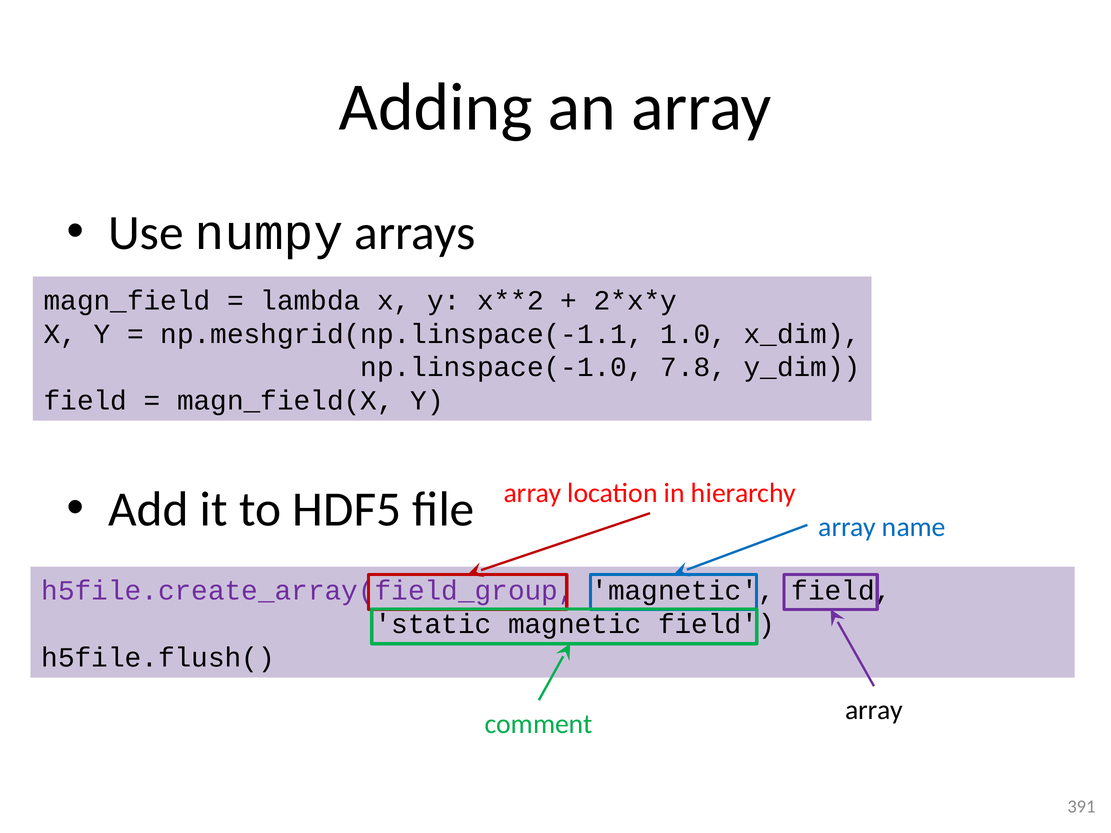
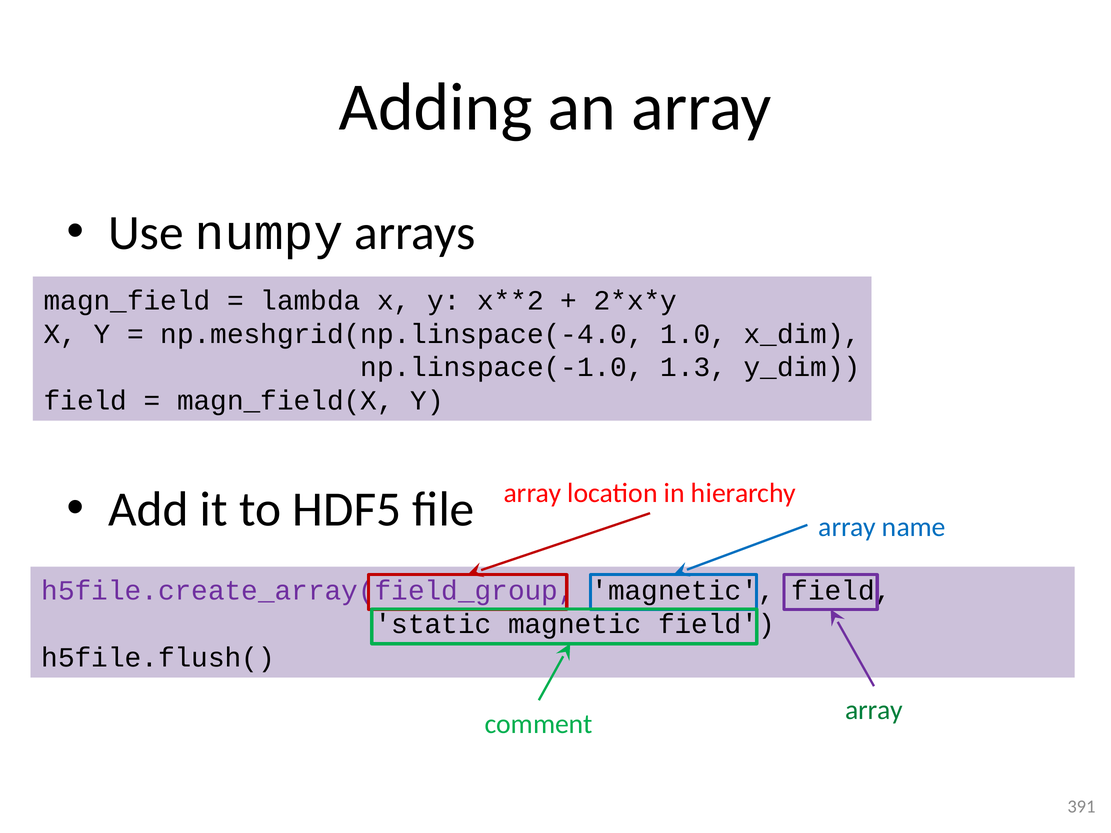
np.meshgrid(np.linspace(-1.1: np.meshgrid(np.linspace(-1.1 -> np.meshgrid(np.linspace(-4.0
7.8: 7.8 -> 1.3
array at (874, 710) colour: black -> green
